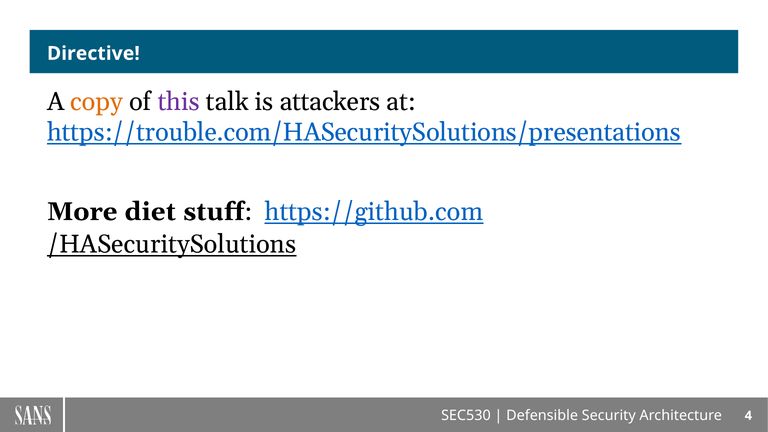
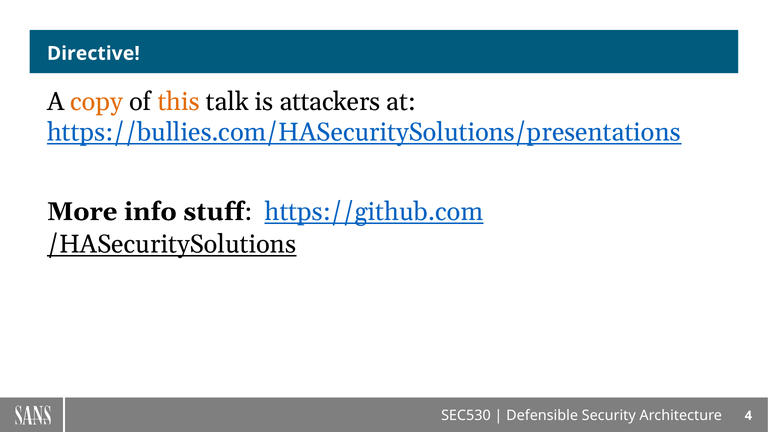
this colour: purple -> orange
https://trouble.com/HASecuritySolutions/presentations: https://trouble.com/HASecuritySolutions/presentations -> https://bullies.com/HASecuritySolutions/presentations
diet: diet -> info
